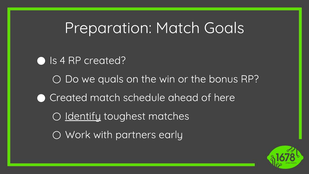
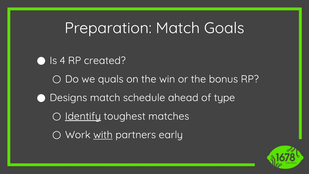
Created at (68, 98): Created -> Designs
here: here -> type
with underline: none -> present
